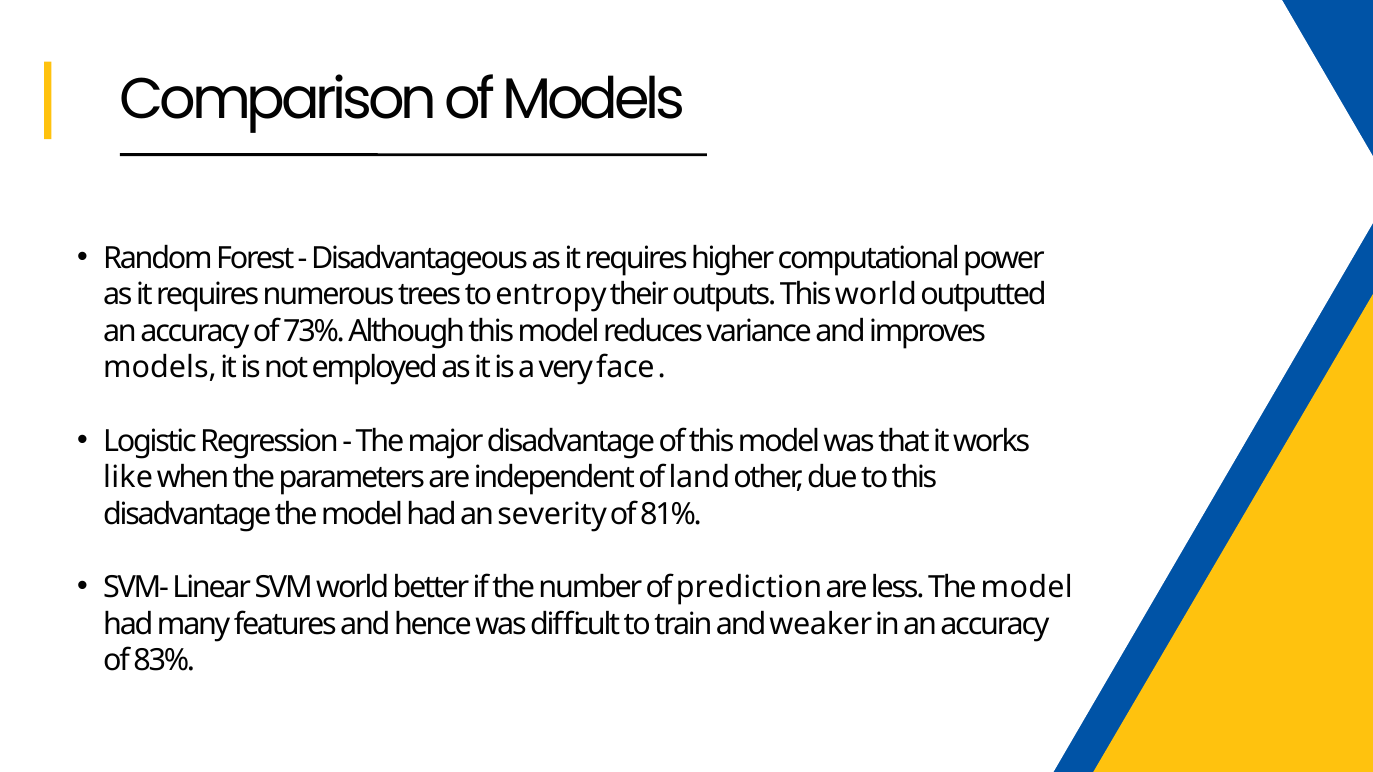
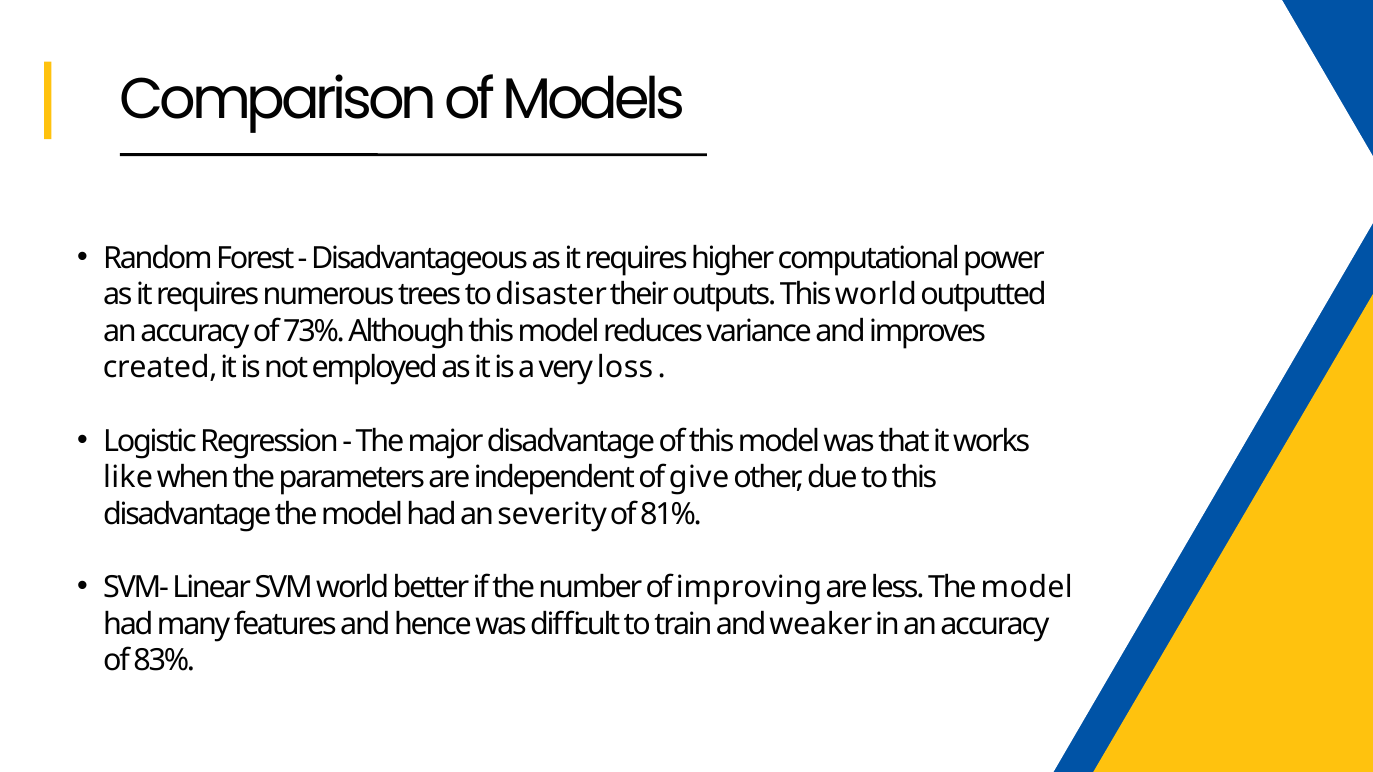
entropy: entropy -> disaster
models at (160, 368): models -> created
face: face -> loss
land: land -> give
prediction: prediction -> improving
